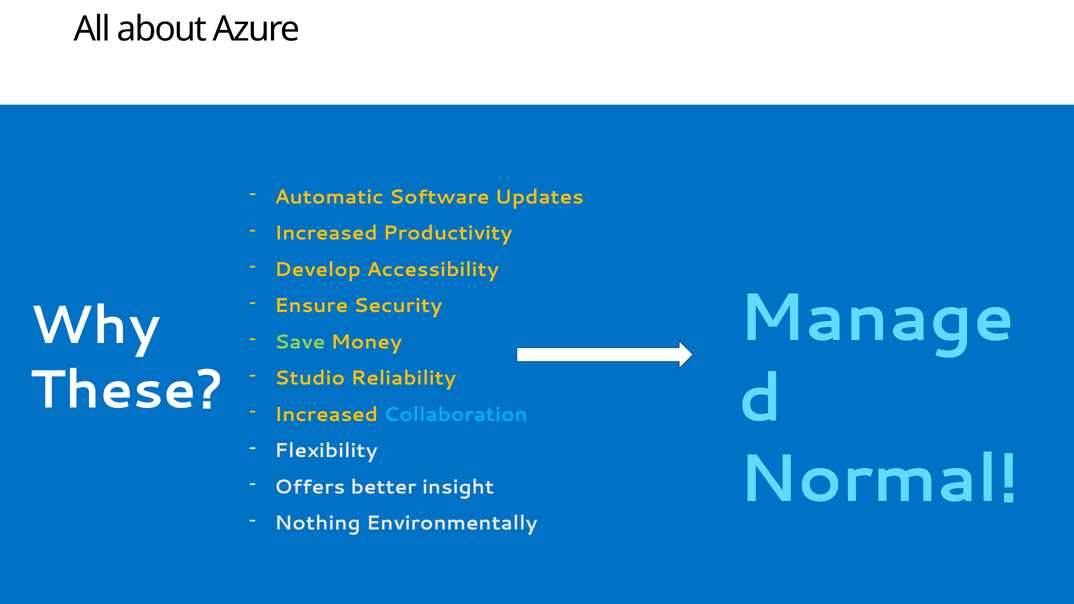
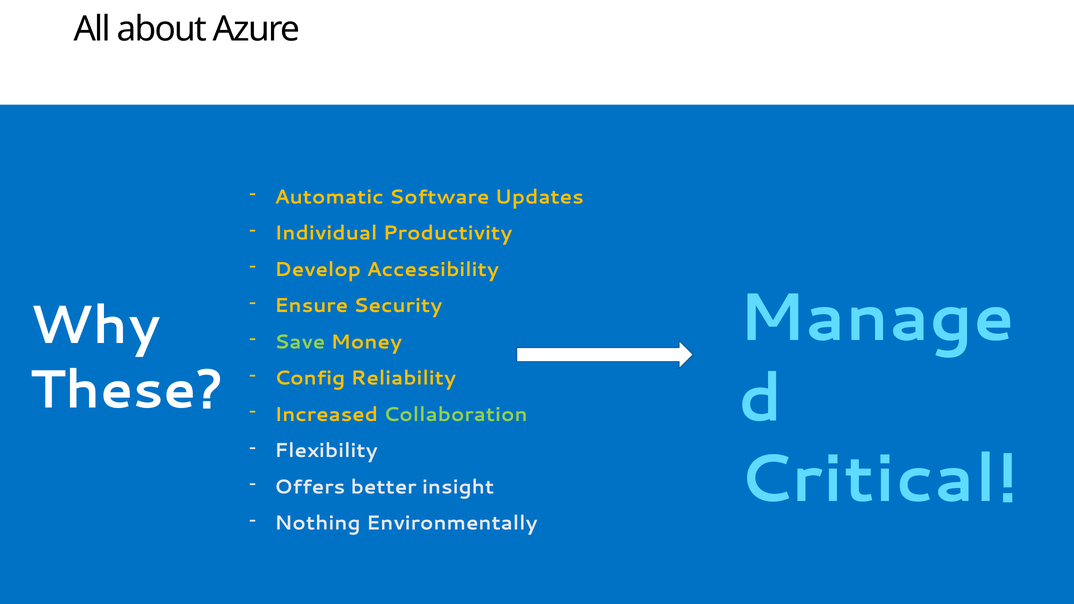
Increased at (326, 233): Increased -> Individual
Studio: Studio -> Config
Collaboration colour: light blue -> light green
Normal: Normal -> Critical
